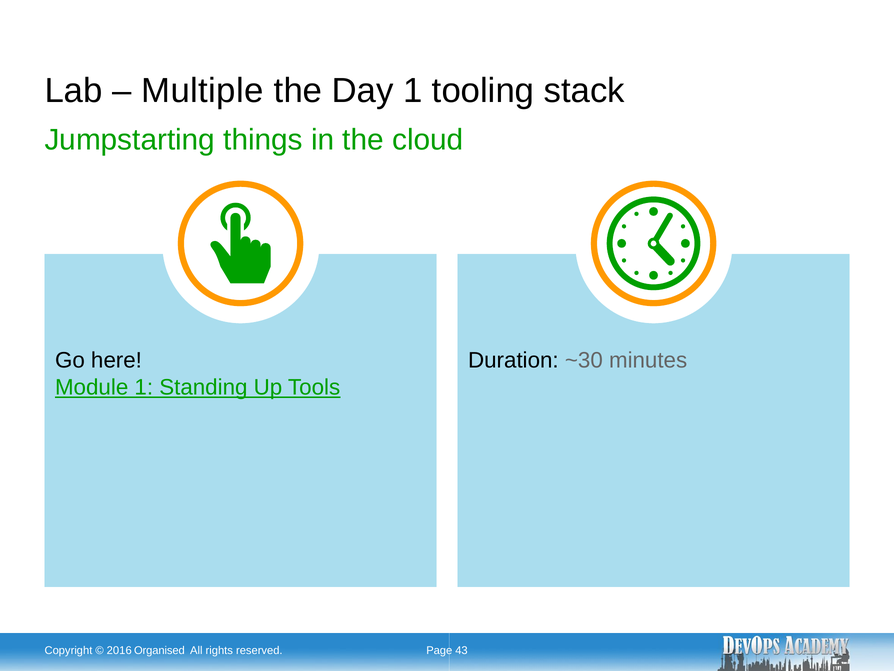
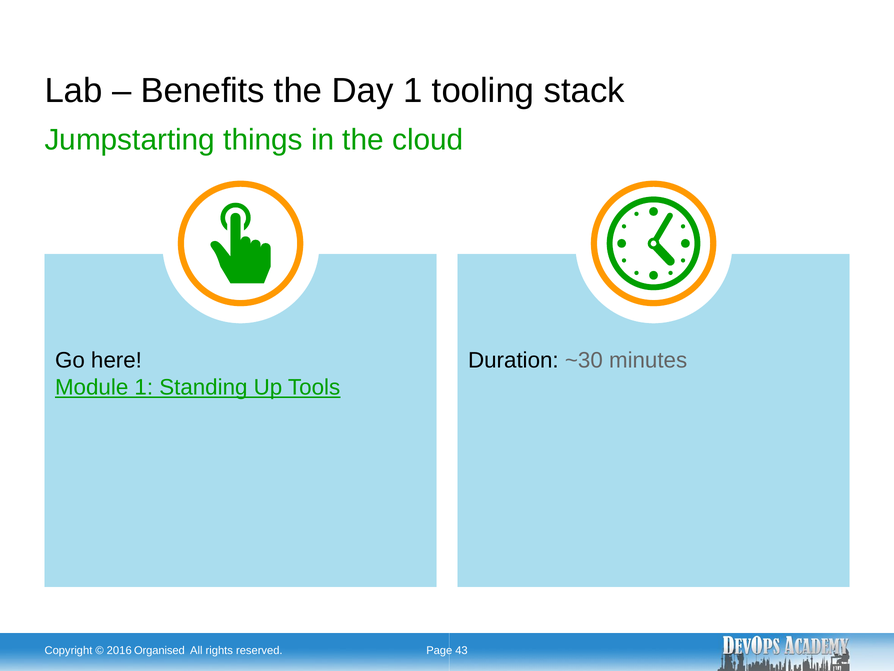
Multiple: Multiple -> Benefits
